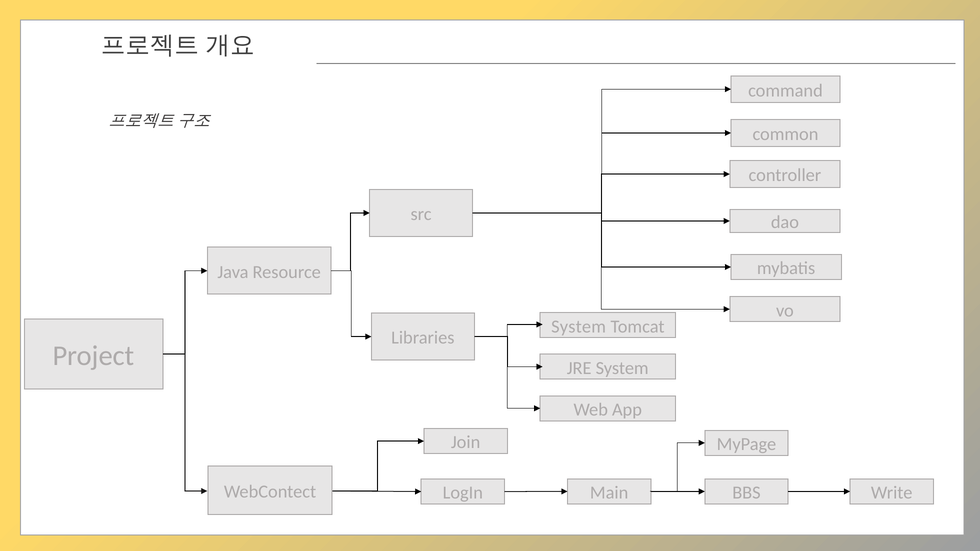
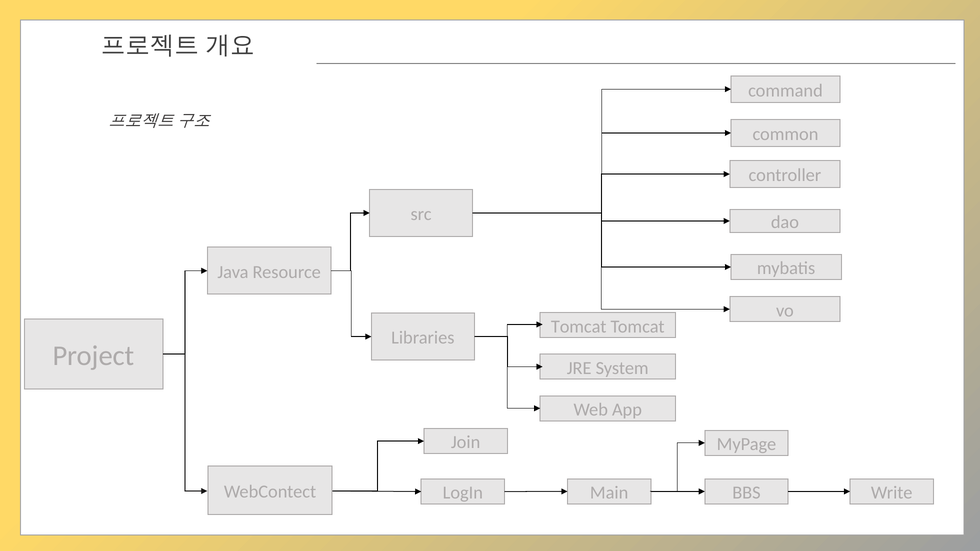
System at (579, 327): System -> Tomcat
